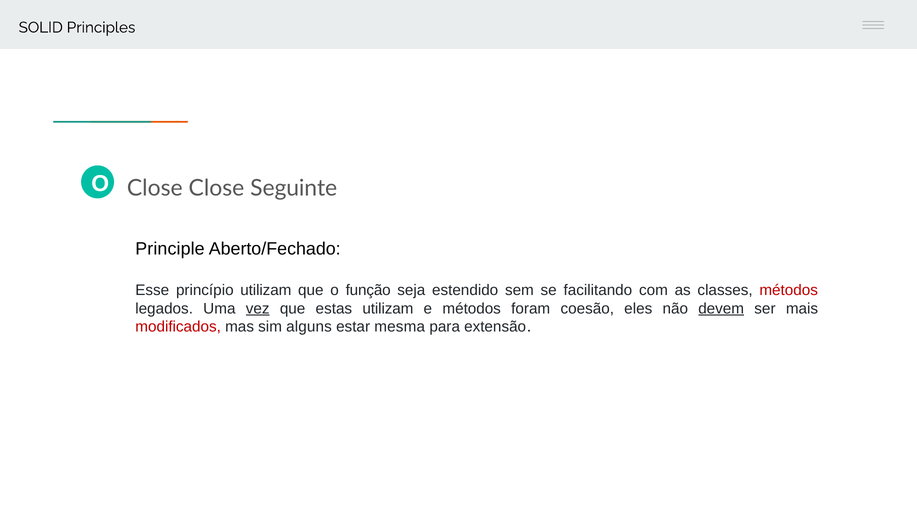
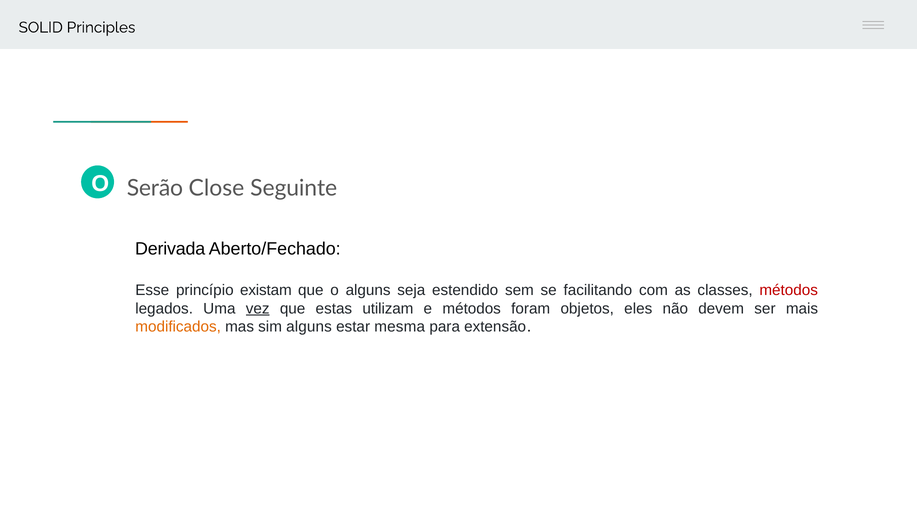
Close at (155, 188): Close -> Serão
Principle: Principle -> Derivada
princípio utilizam: utilizam -> existam
o função: função -> alguns
coesão: coesão -> objetos
devem underline: present -> none
modificados colour: red -> orange
